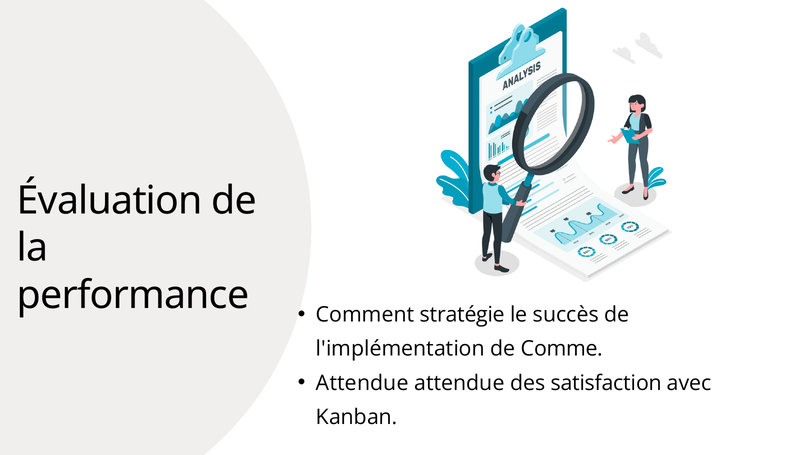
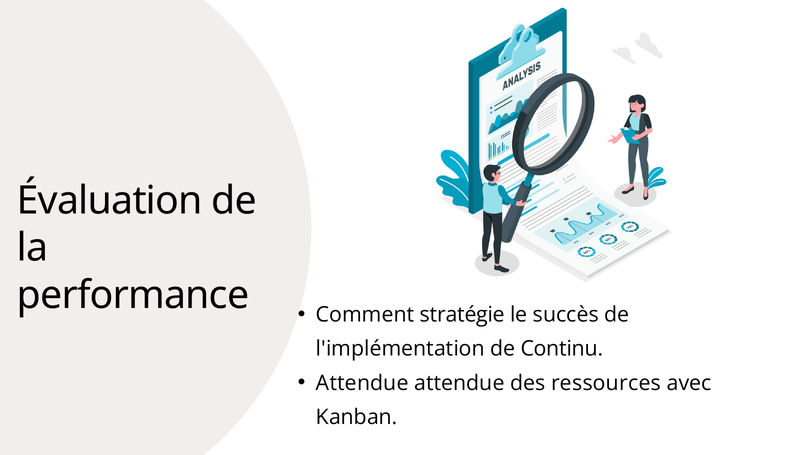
Comme: Comme -> Continu
satisfaction: satisfaction -> ressources
